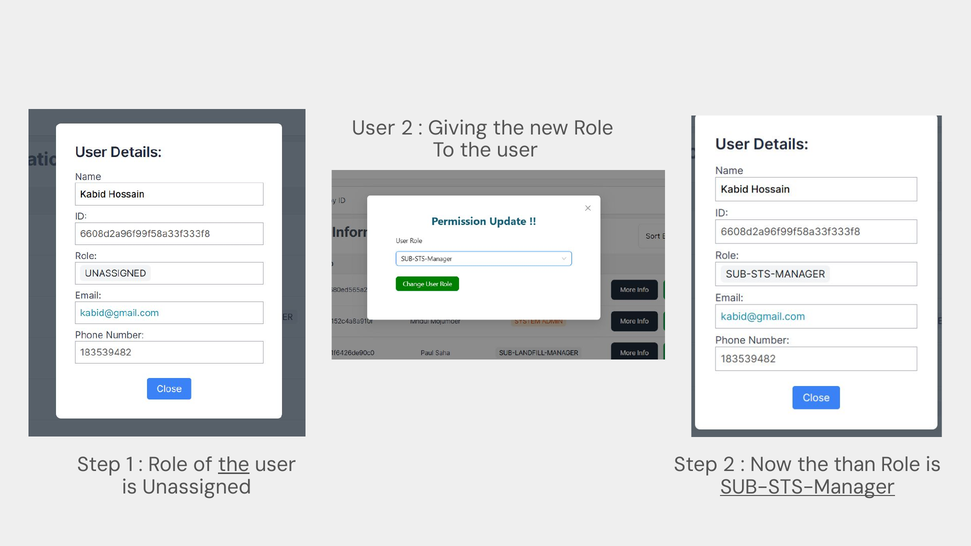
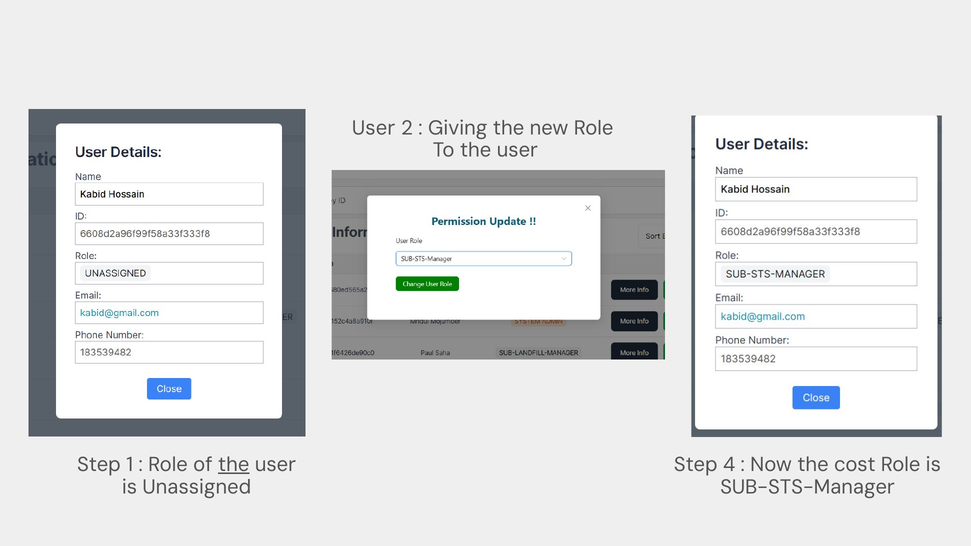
Step 2: 2 -> 4
than: than -> cost
SUB-STS-Manager underline: present -> none
